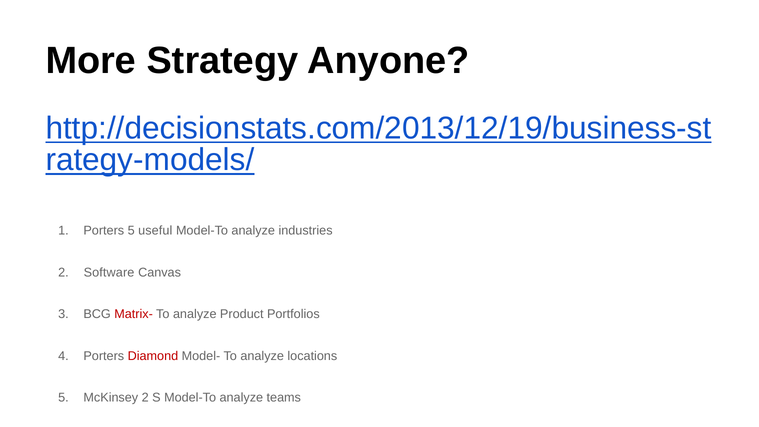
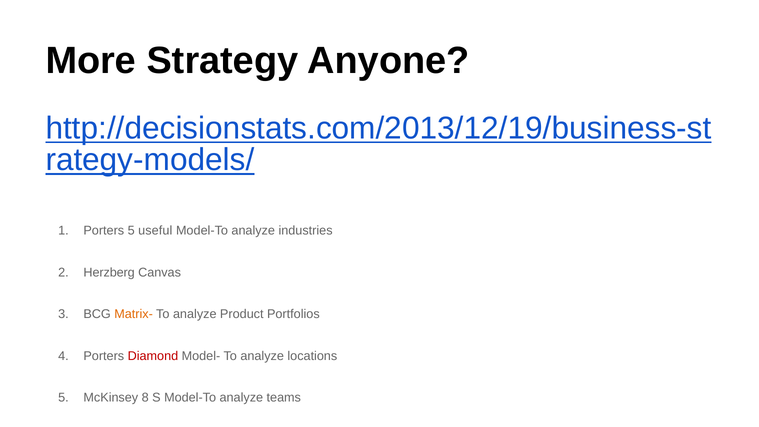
Software at (109, 273): Software -> Herzberg
Matrix- colour: red -> orange
McKinsey 2: 2 -> 8
